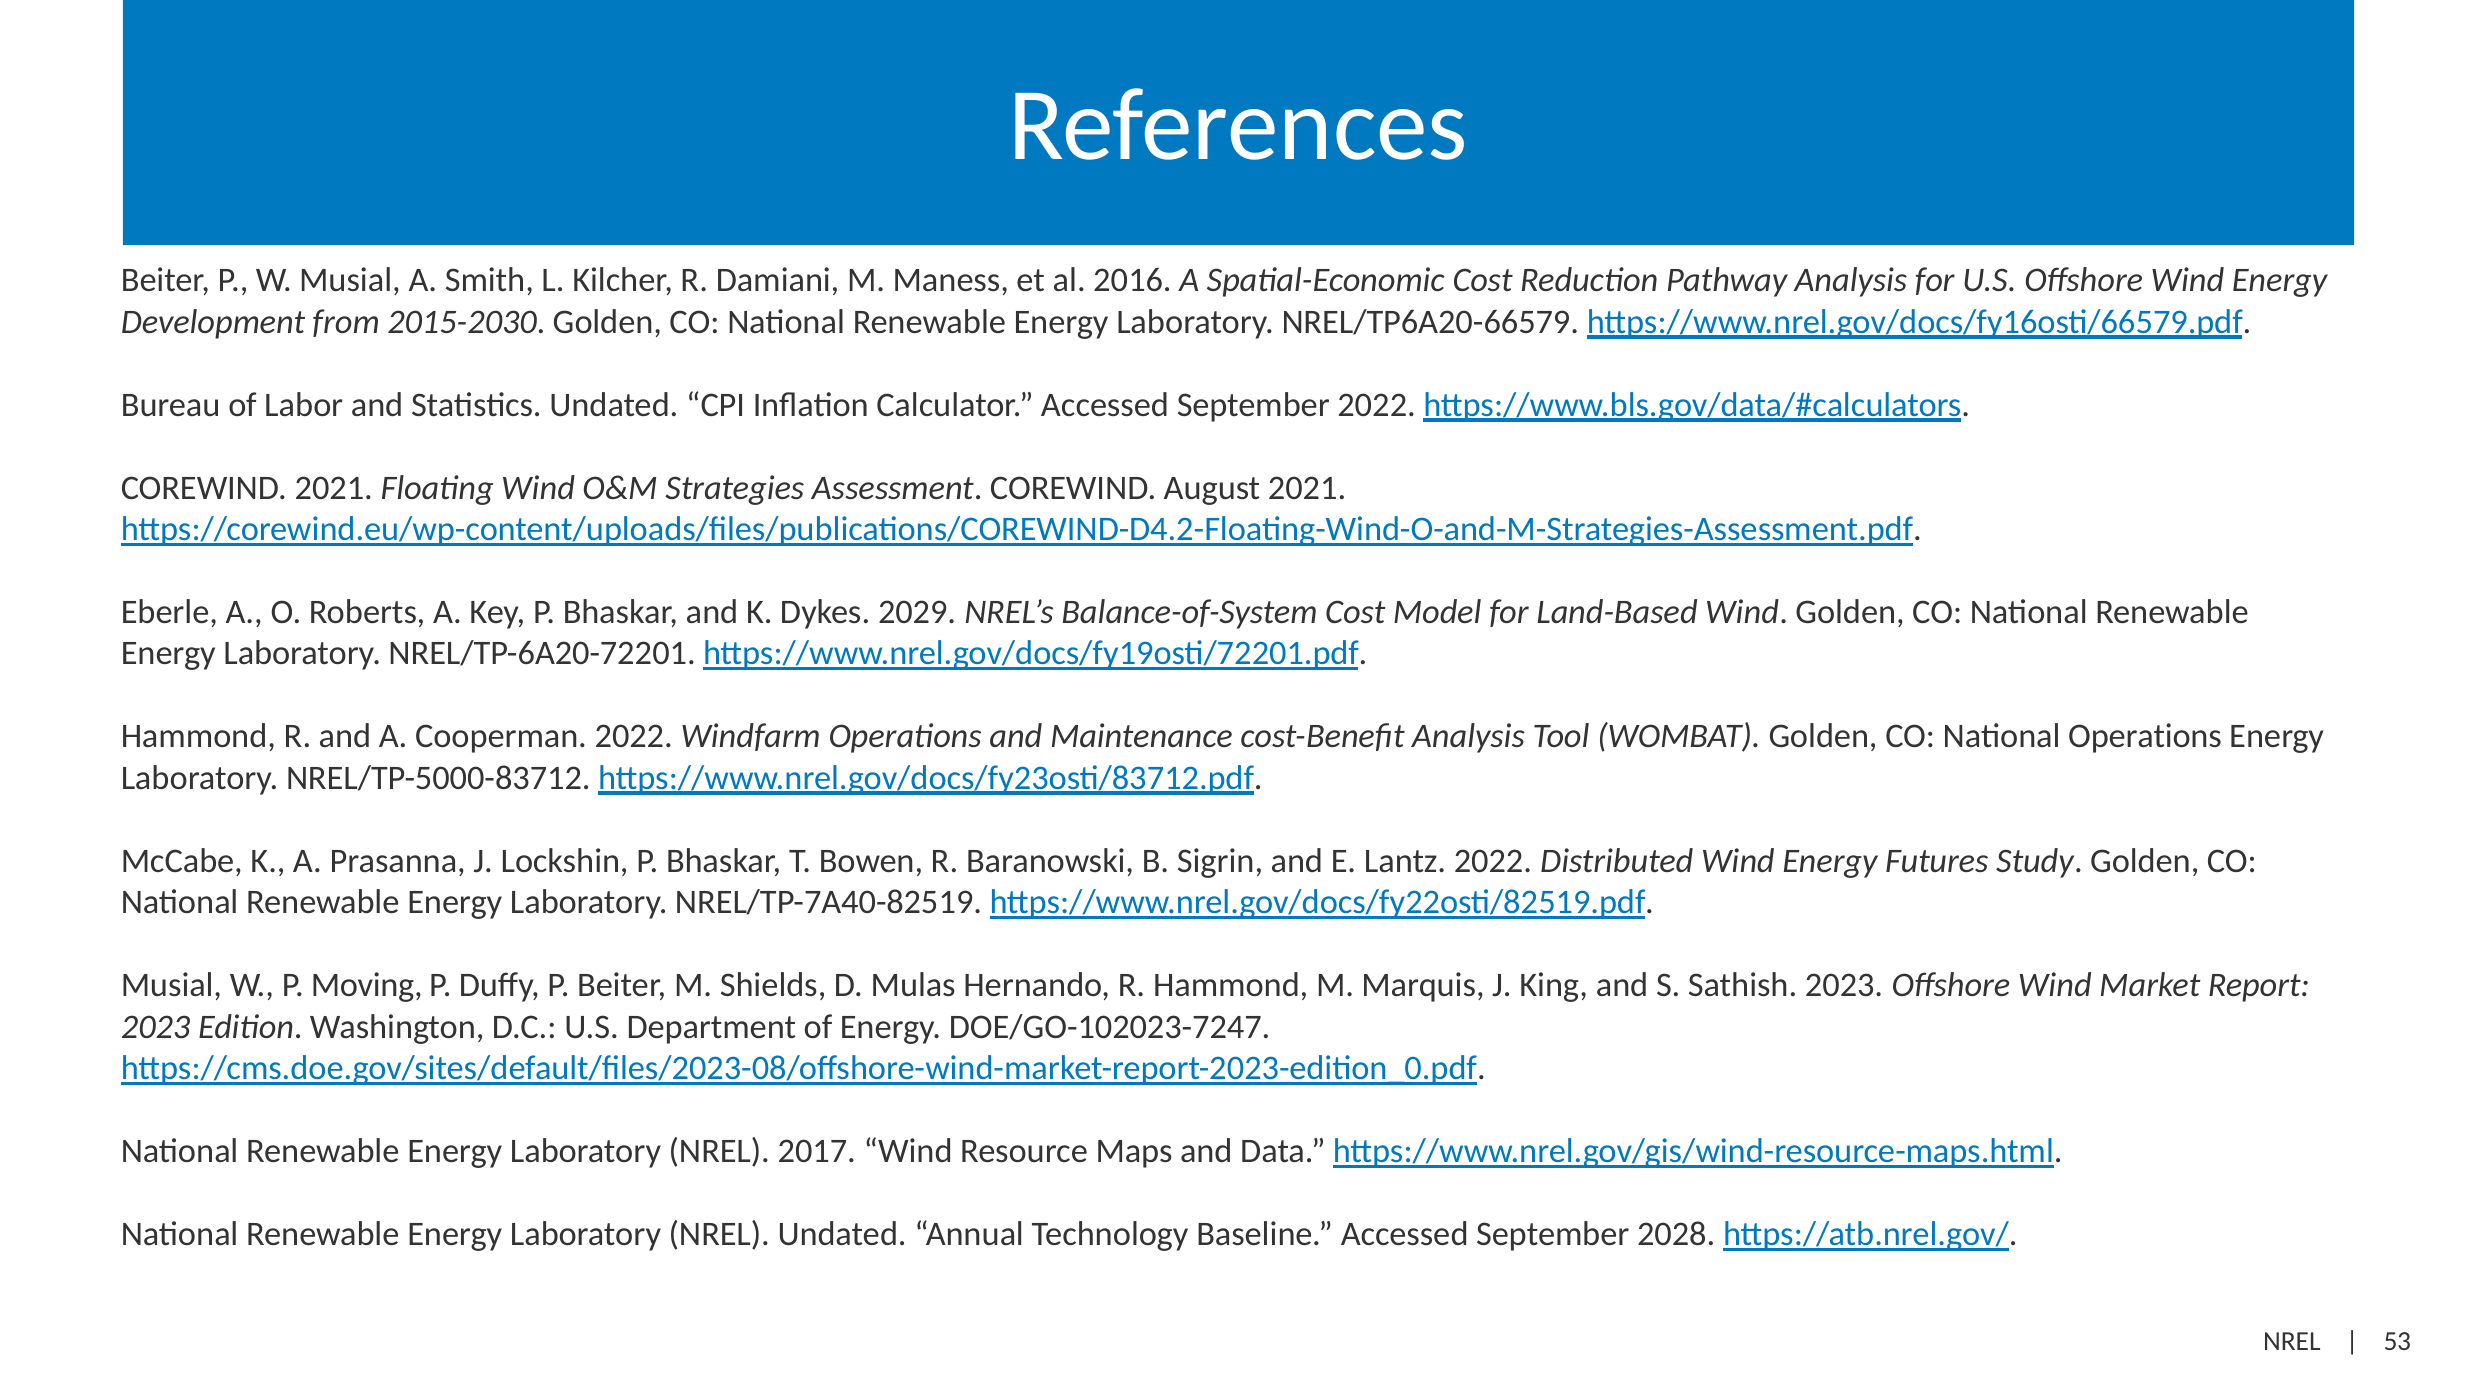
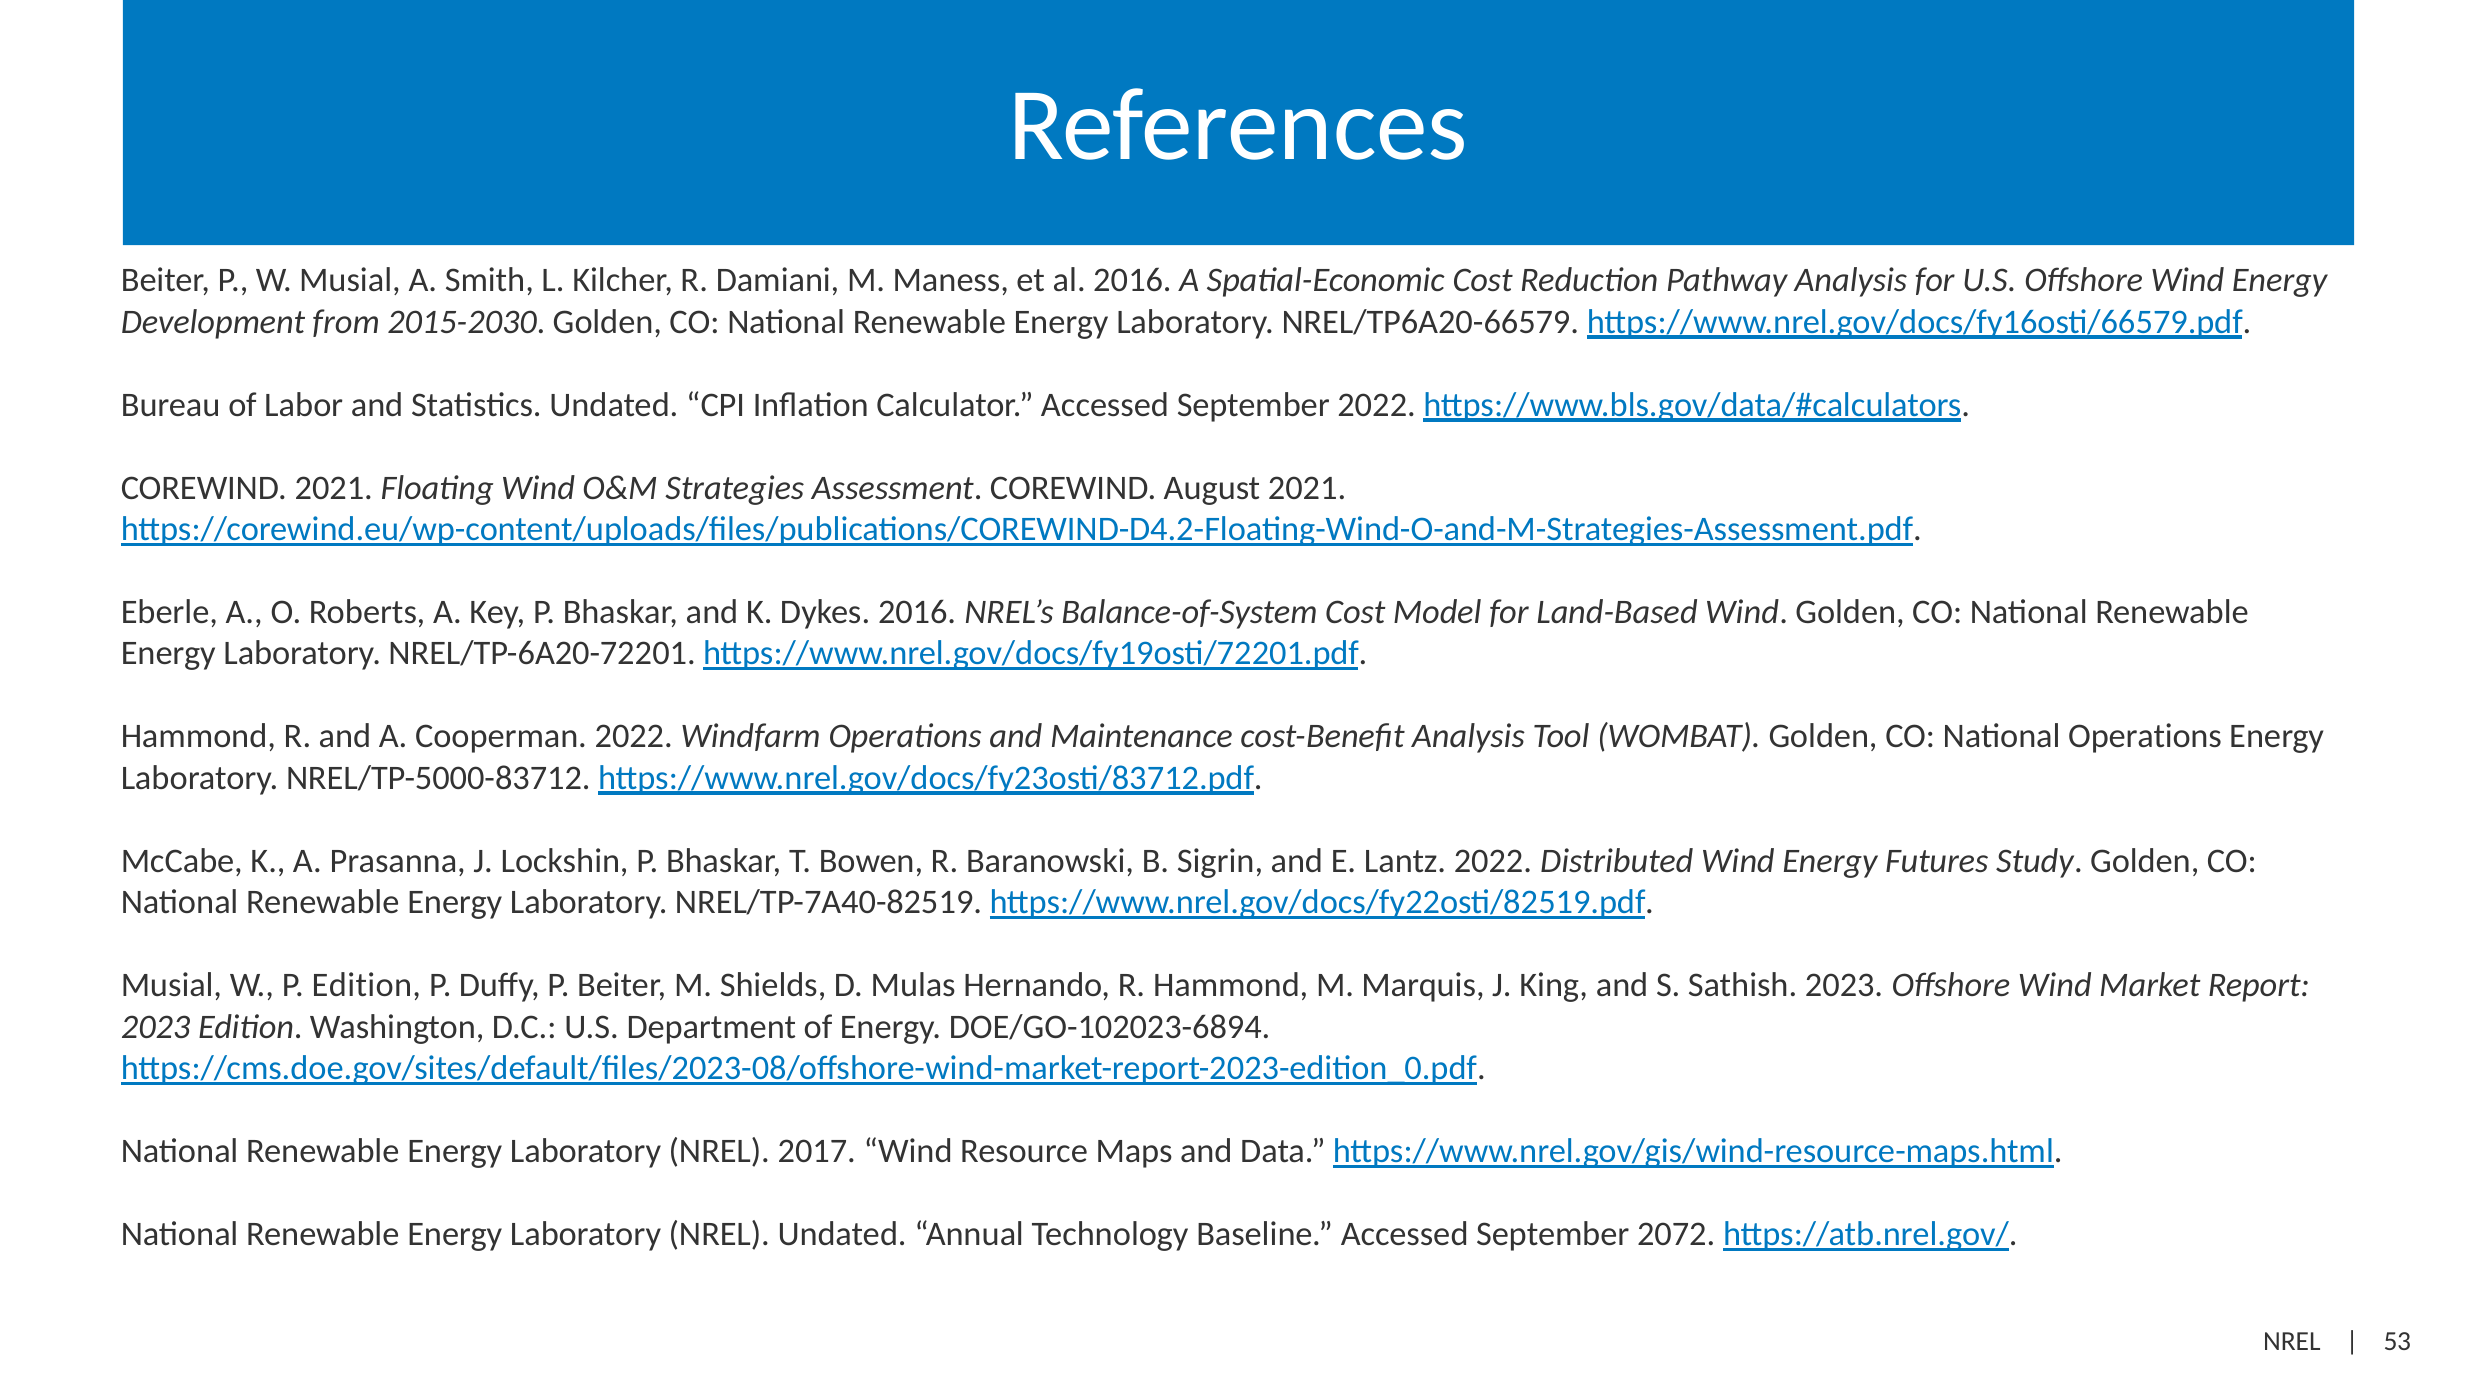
Dykes 2029: 2029 -> 2016
P Moving: Moving -> Edition
DOE/GO-102023-7247: DOE/GO-102023-7247 -> DOE/GO-102023-6894
2028: 2028 -> 2072
